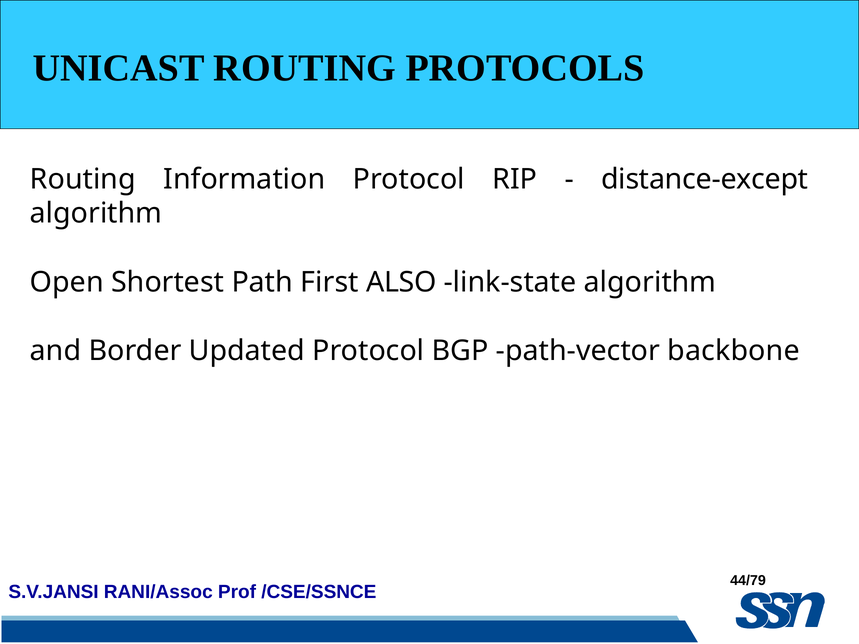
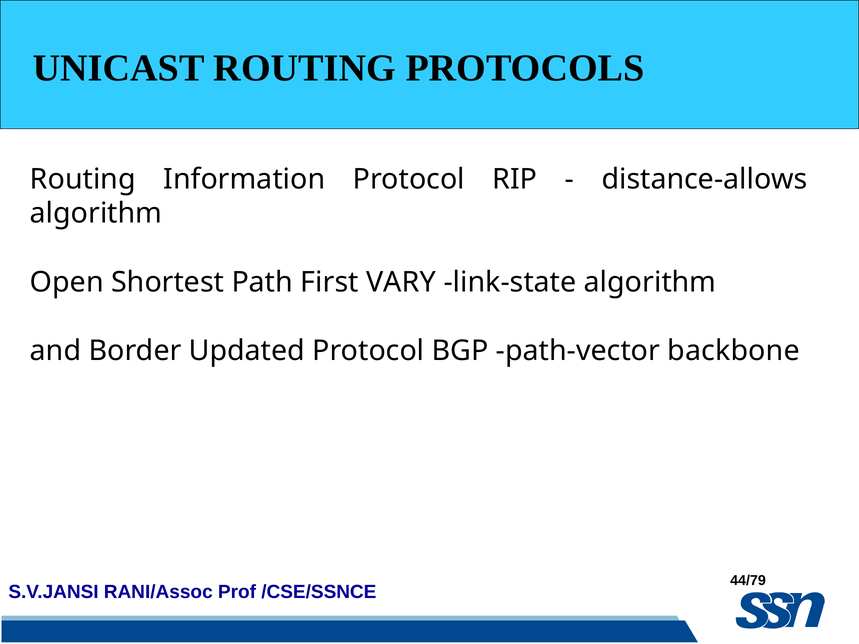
distance-except: distance-except -> distance-allows
ALSO: ALSO -> VARY
